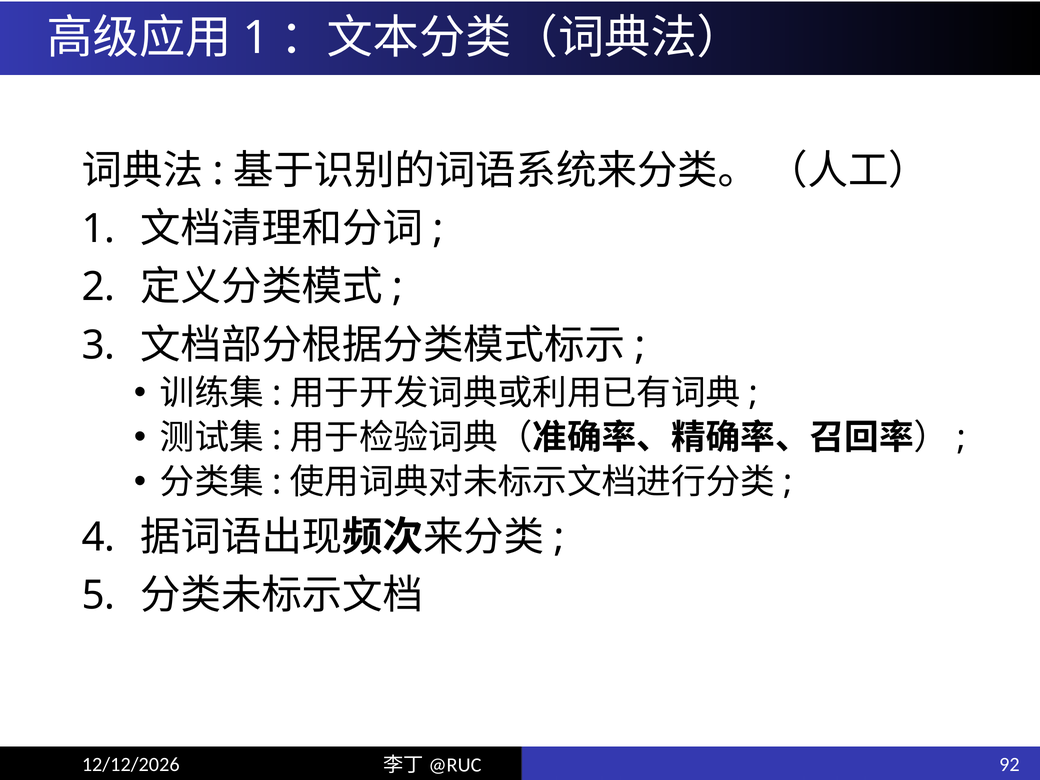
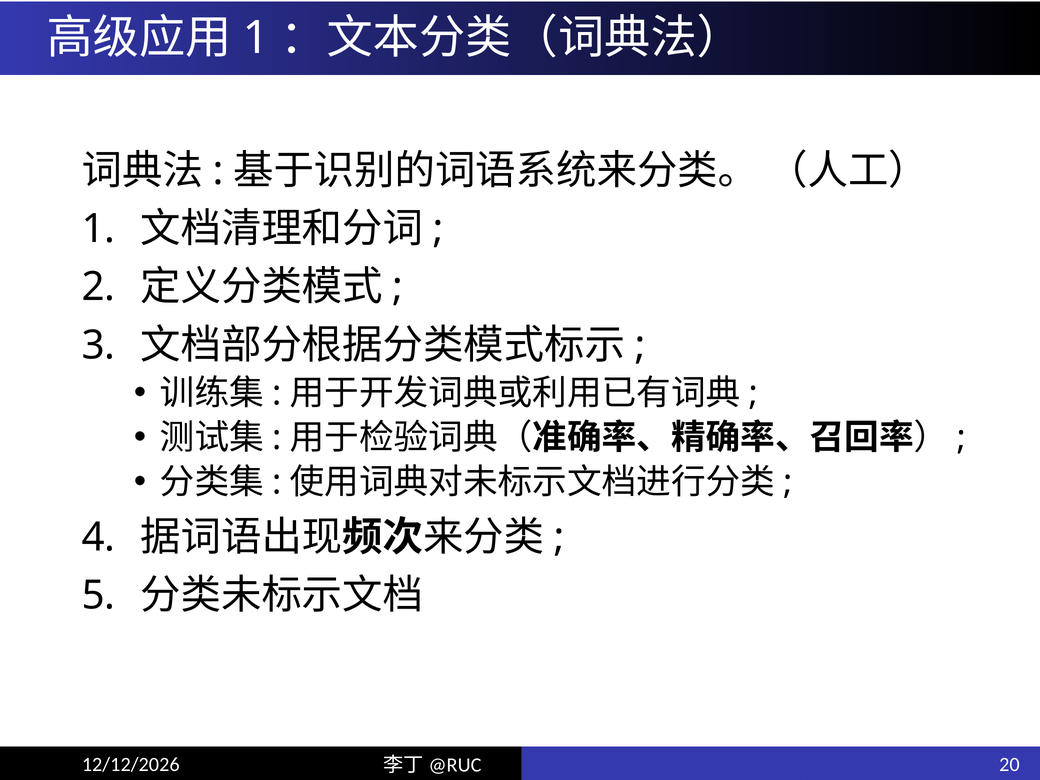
92: 92 -> 20
